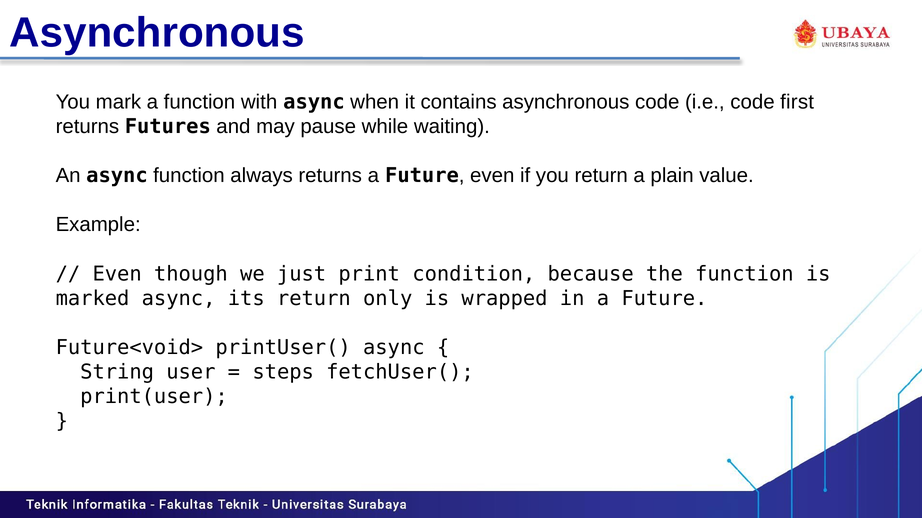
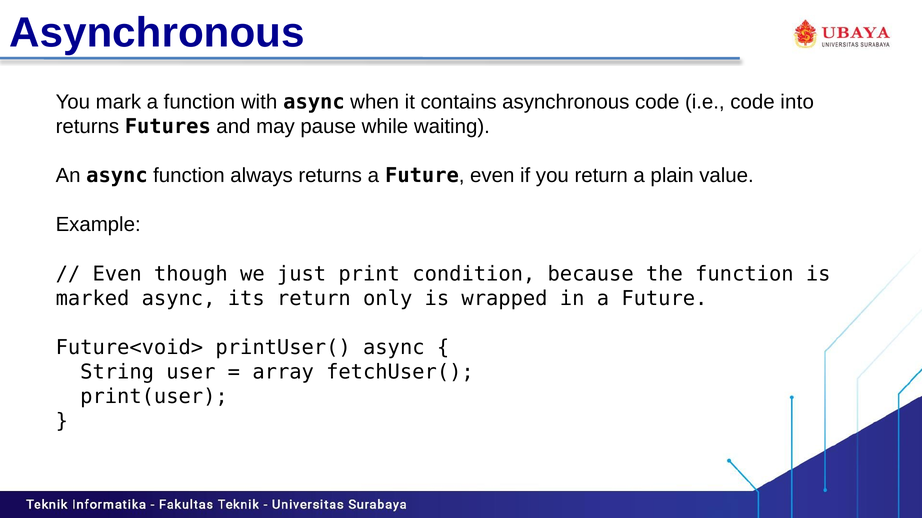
first: first -> into
steps: steps -> array
